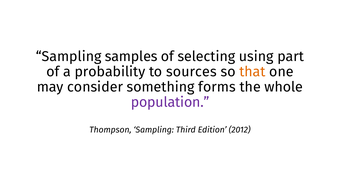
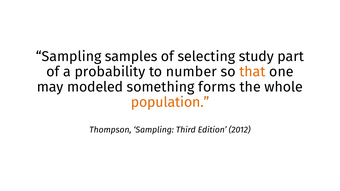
using: using -> study
sources: sources -> number
consider: consider -> modeled
population colour: purple -> orange
